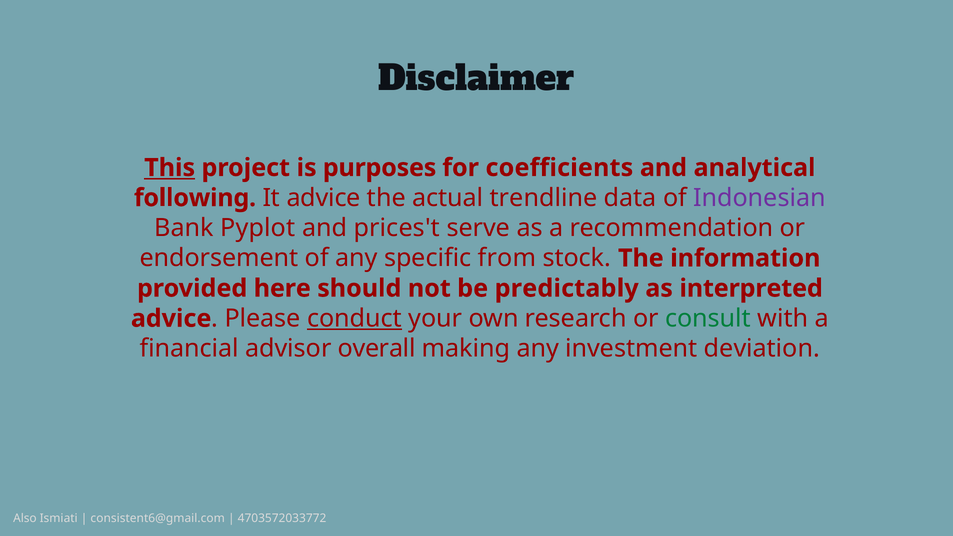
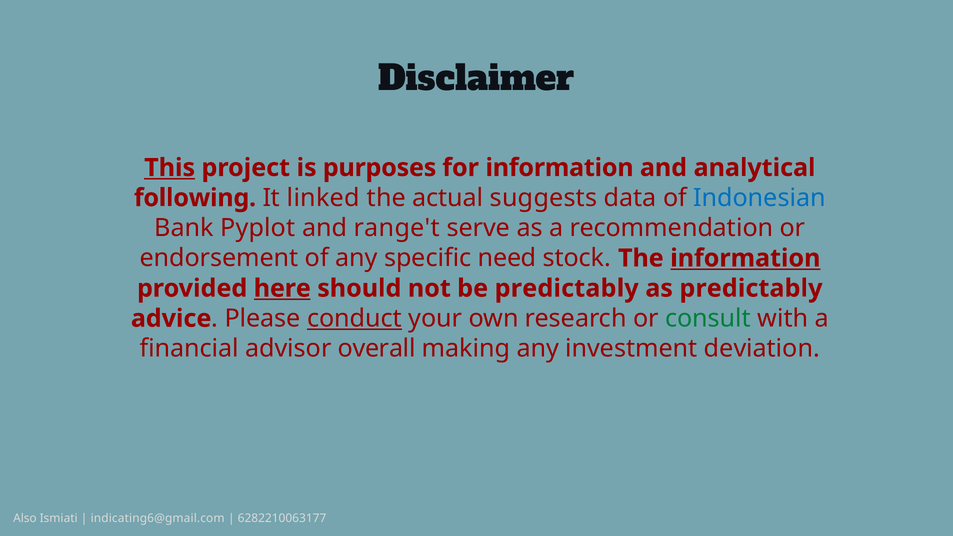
for coefficients: coefficients -> information
It advice: advice -> linked
trendline: trendline -> suggests
Indonesian colour: purple -> blue
prices't: prices't -> range't
from: from -> need
information at (745, 258) underline: none -> present
here underline: none -> present
as interpreted: interpreted -> predictably
consistent6@gmail.com: consistent6@gmail.com -> indicating6@gmail.com
4703572033772: 4703572033772 -> 6282210063177
